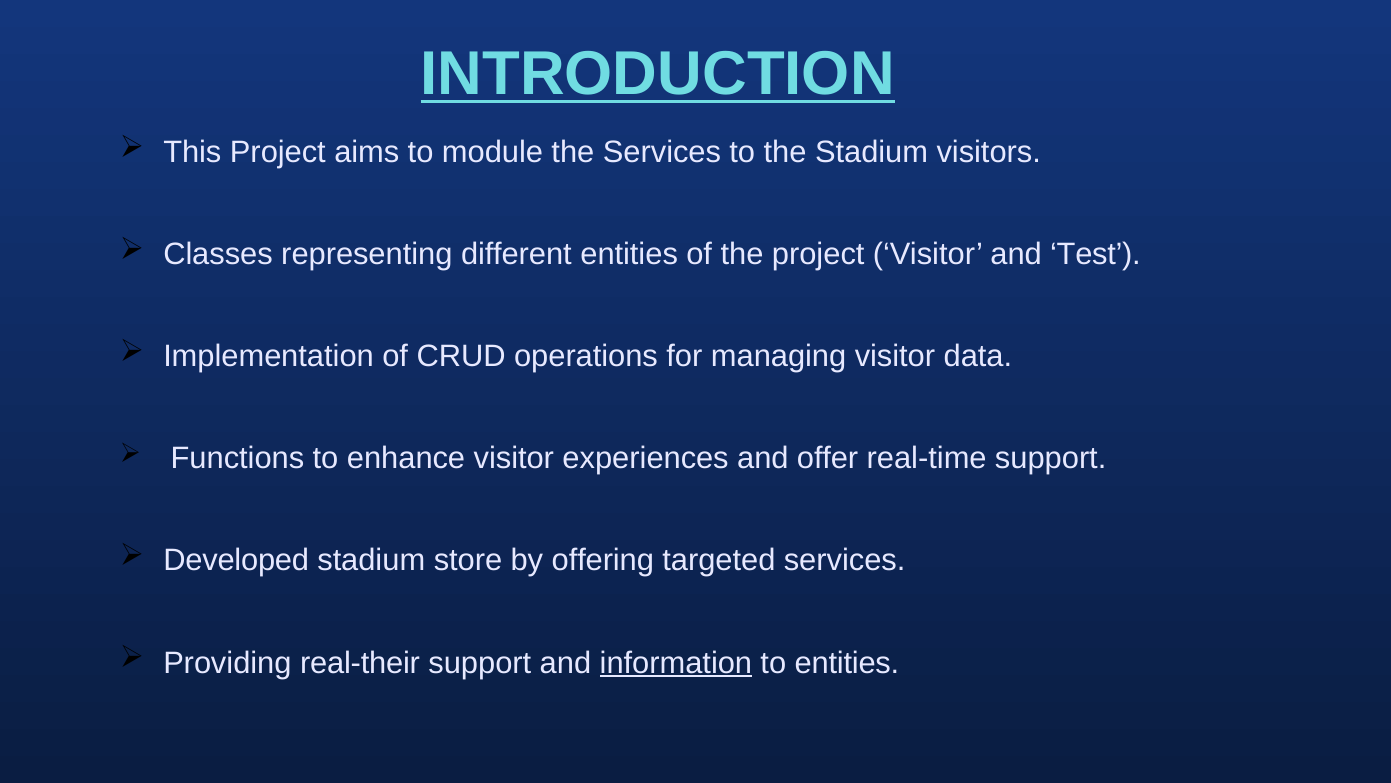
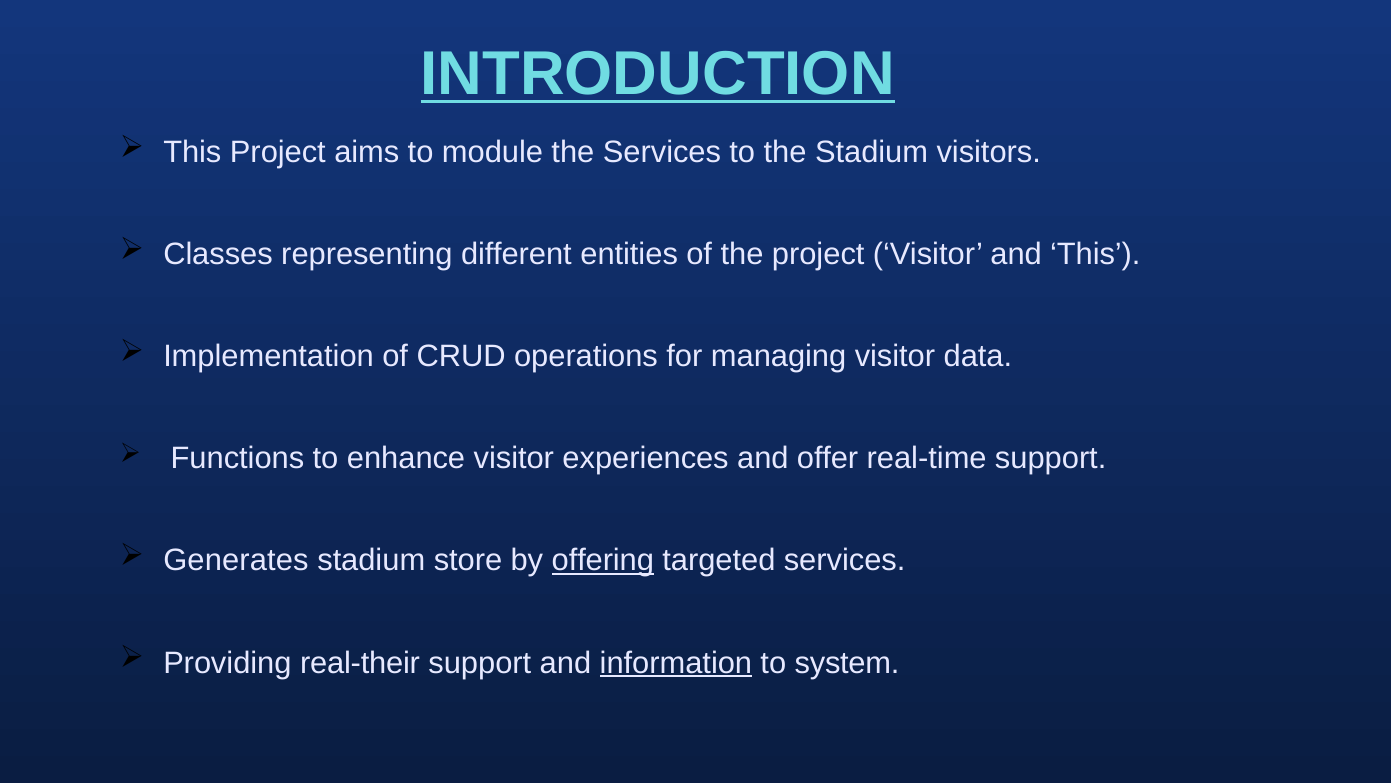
and Test: Test -> This
Developed: Developed -> Generates
offering underline: none -> present
to entities: entities -> system
